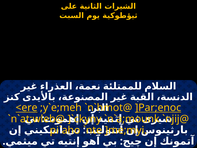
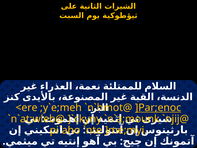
<ere underline: present -> none
